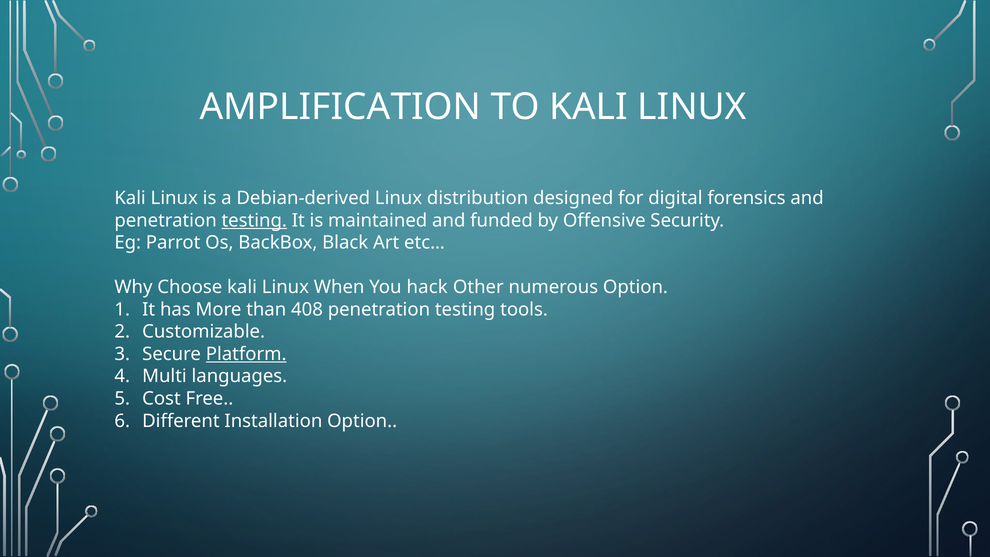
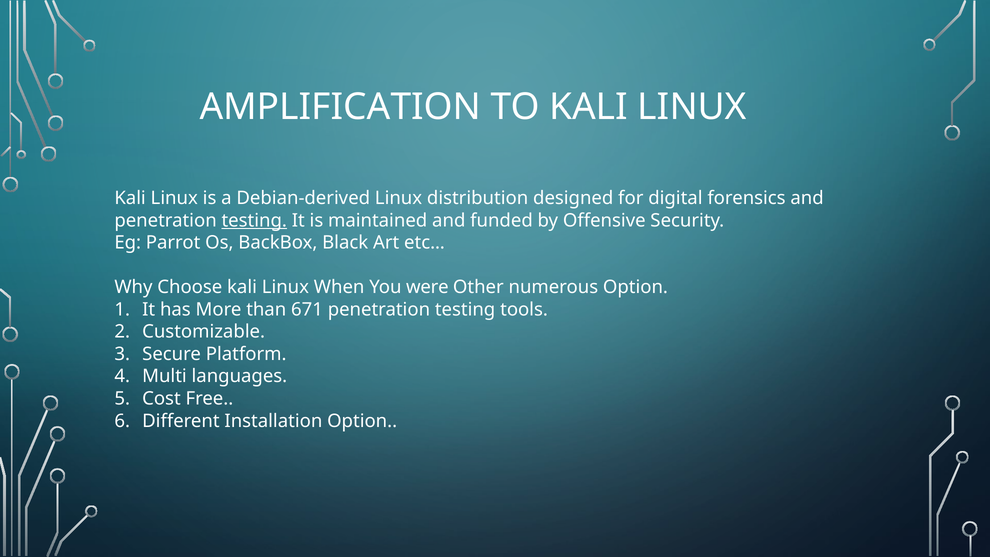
hack: hack -> were
408: 408 -> 671
Platform underline: present -> none
